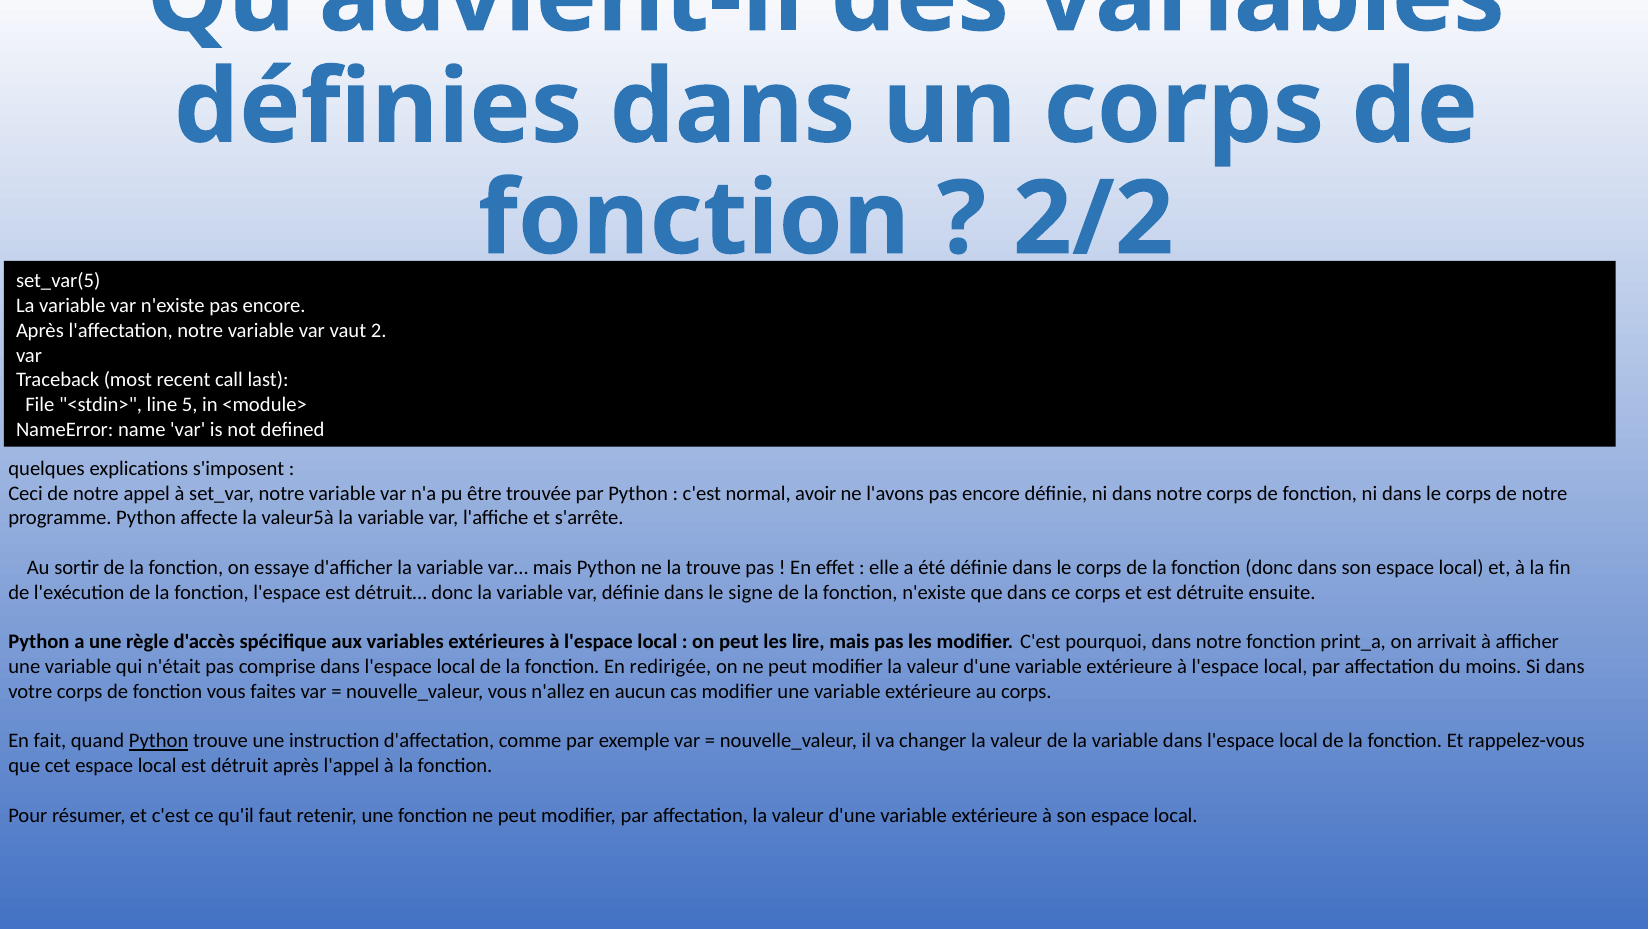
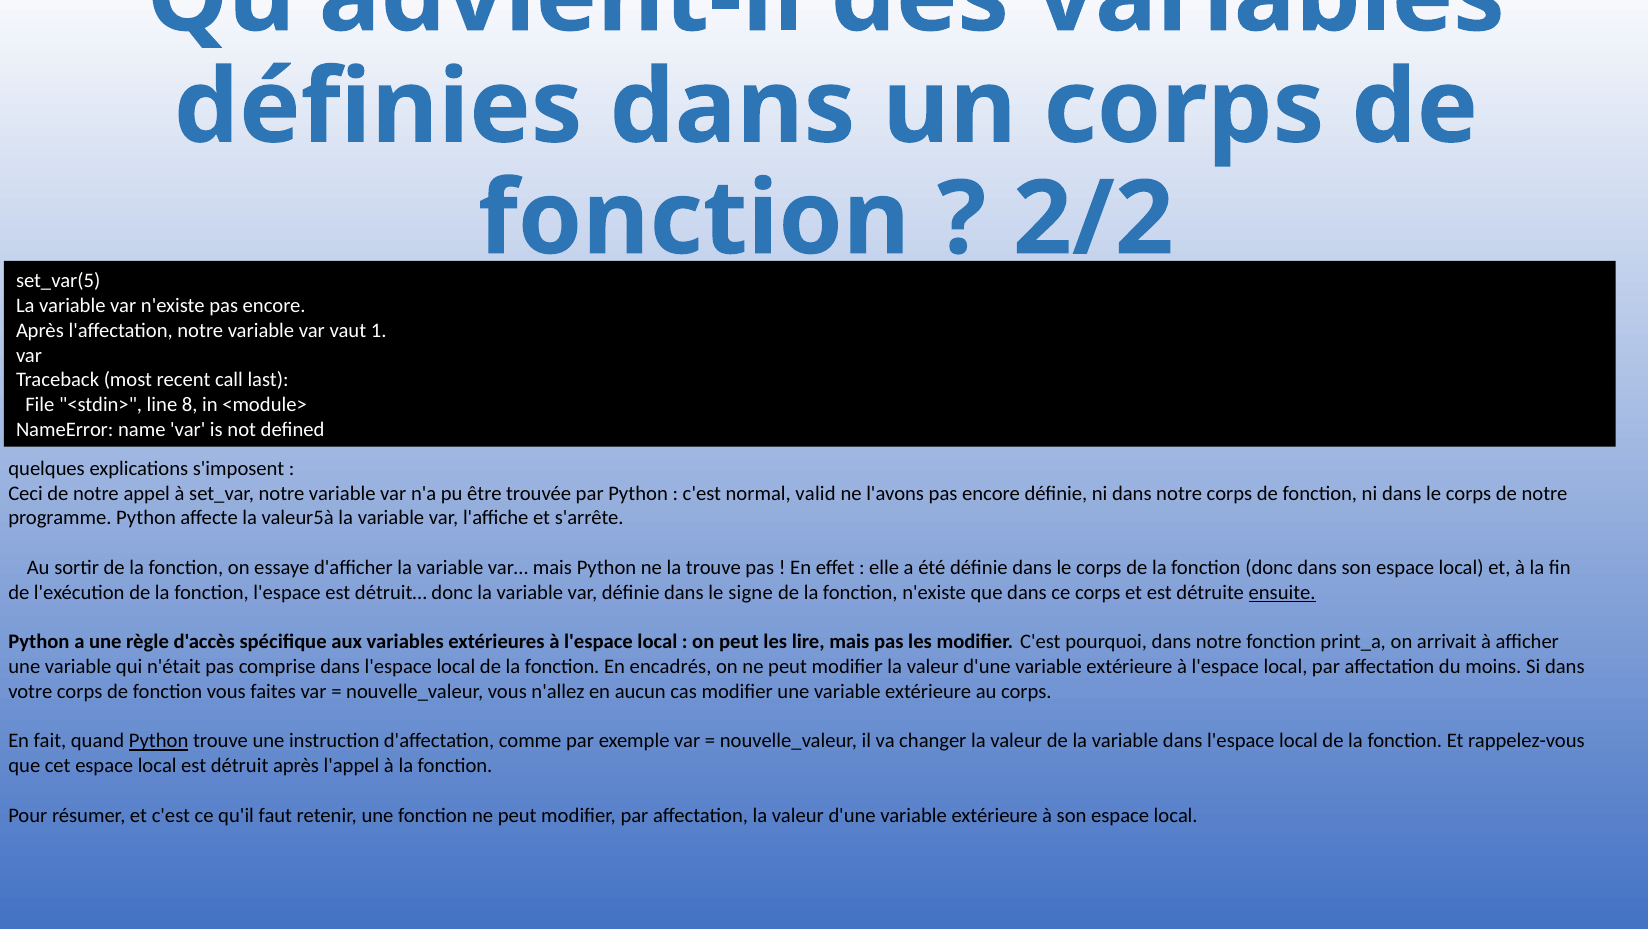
2: 2 -> 1
5: 5 -> 8
avoir: avoir -> valid
ensuite underline: none -> present
redirigée: redirigée -> encadrés
